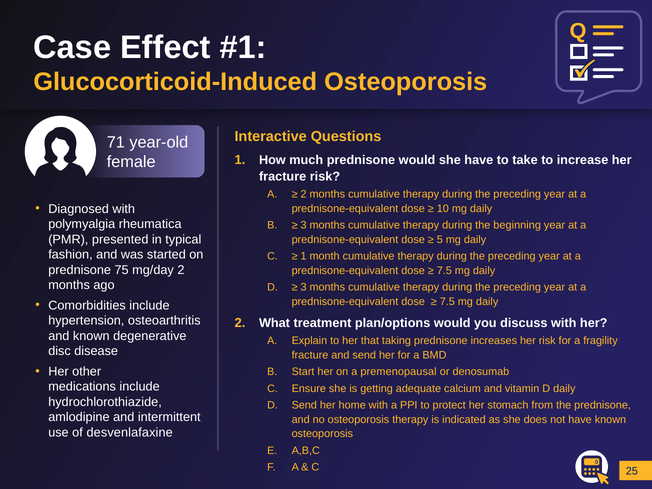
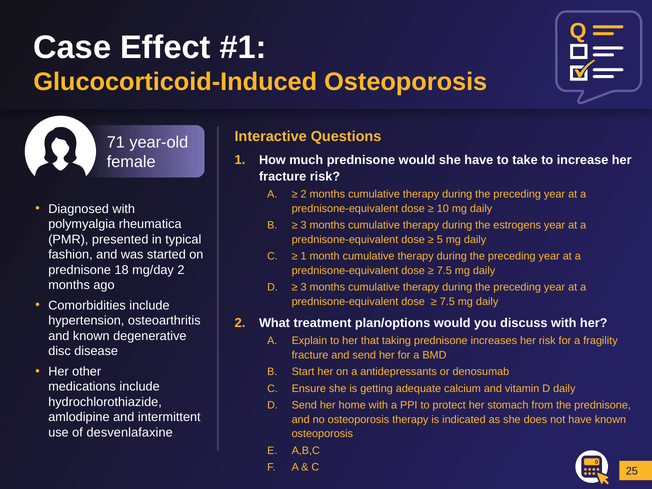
beginning: beginning -> estrogens
75: 75 -> 18
premenopausal: premenopausal -> antidepressants
